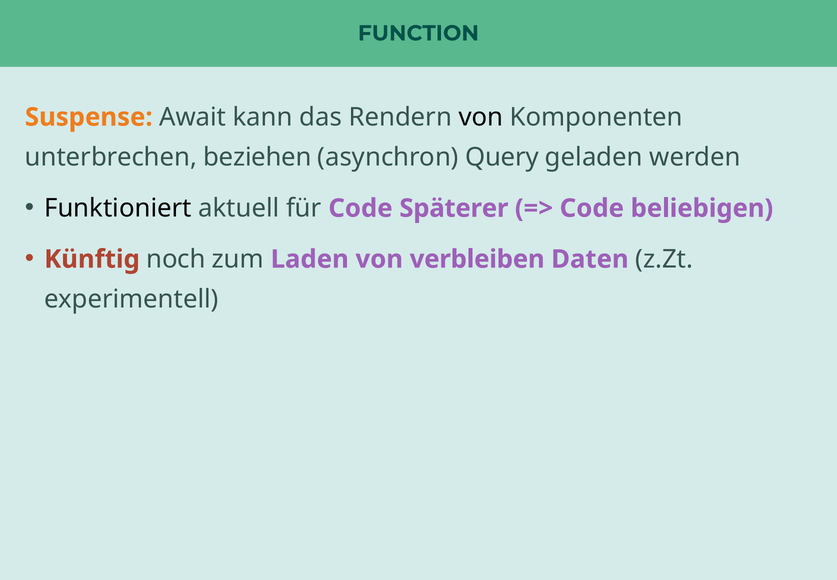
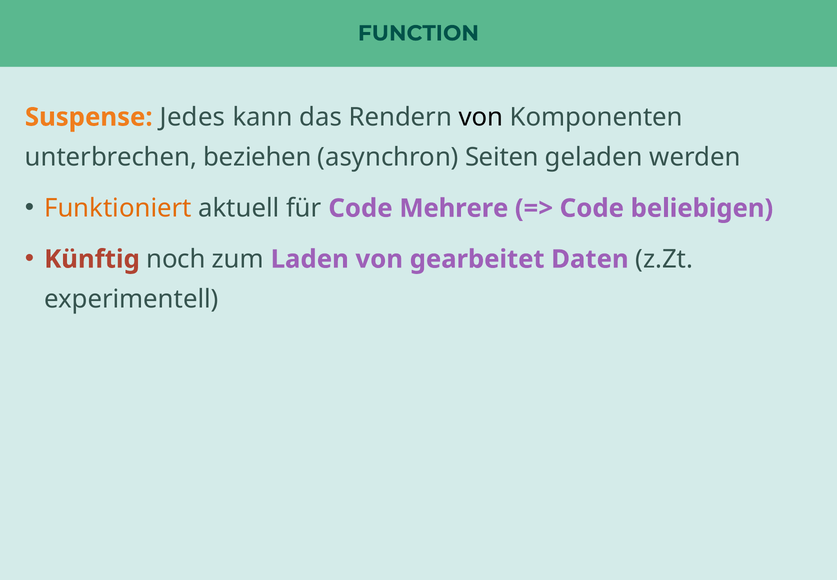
Await: Await -> Jedes
Query: Query -> Seiten
Funktioniert colour: black -> orange
Späterer: Späterer -> Mehrere
verbleiben: verbleiben -> gearbeitet
